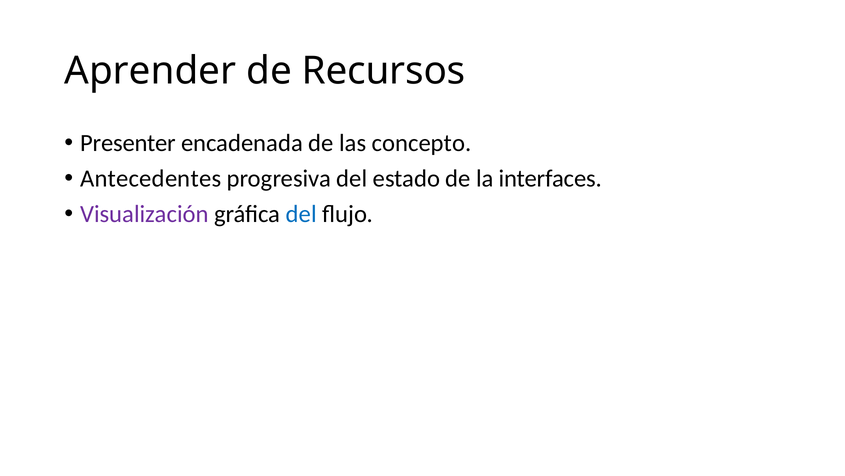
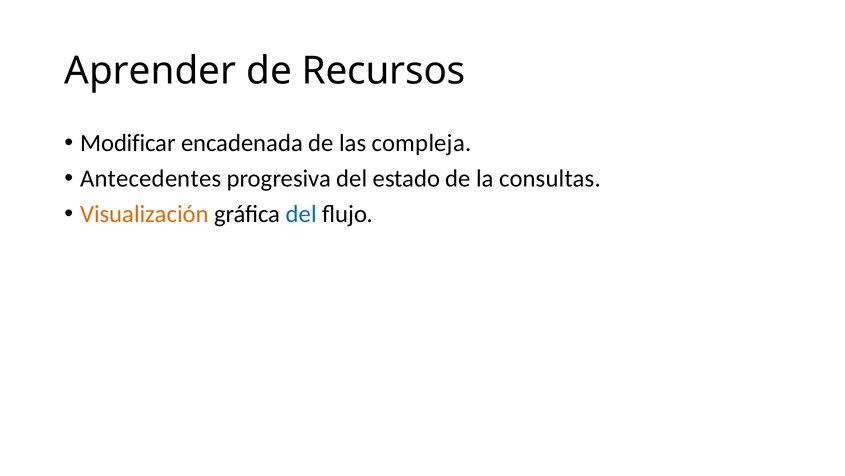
Presenter: Presenter -> Modificar
concepto: concepto -> compleja
interfaces: interfaces -> consultas
Visualización colour: purple -> orange
